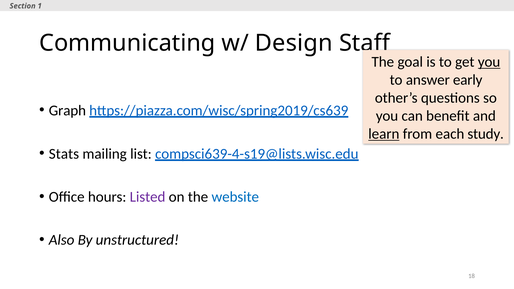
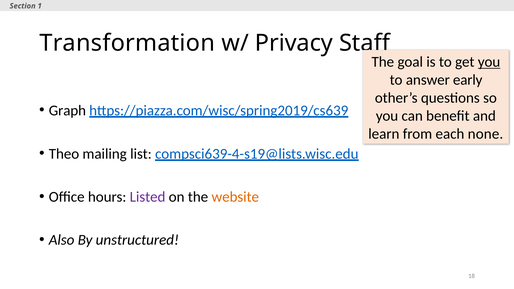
Communicating: Communicating -> Transformation
Design: Design -> Privacy
learn underline: present -> none
study: study -> none
Stats: Stats -> Theo
website colour: blue -> orange
